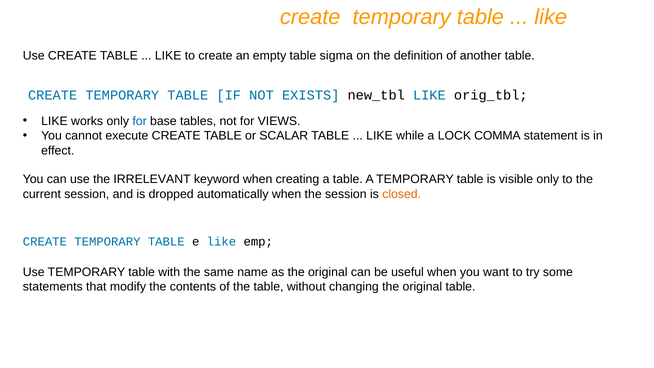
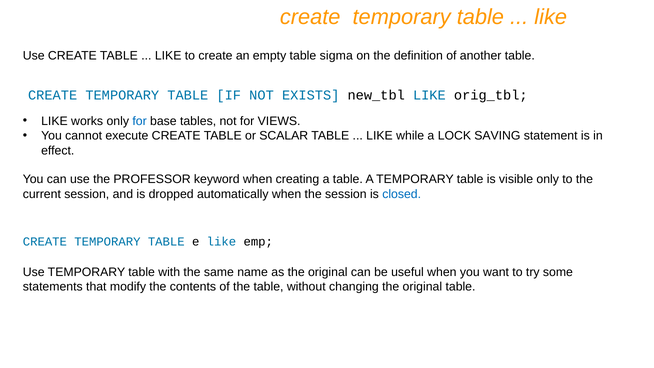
COMMA: COMMA -> SAVING
IRRELEVANT: IRRELEVANT -> PROFESSOR
closed colour: orange -> blue
